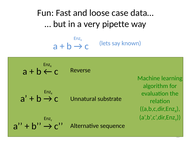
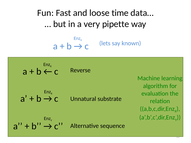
case: case -> time
